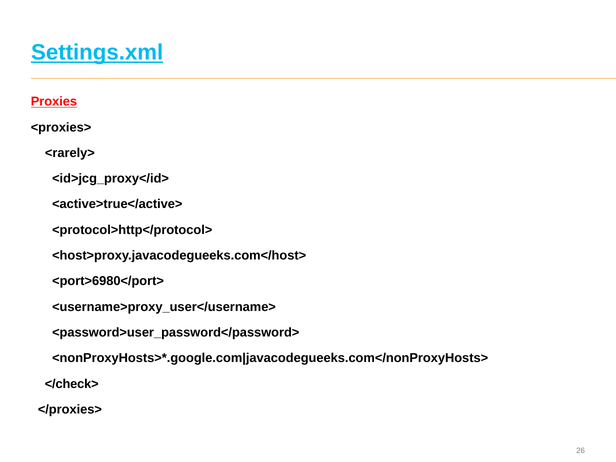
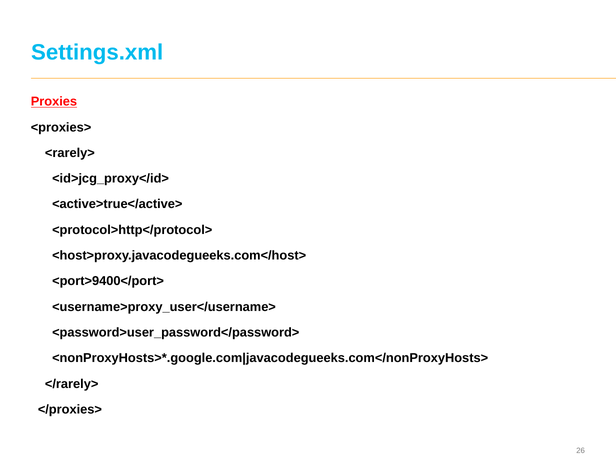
Settings.xml underline: present -> none
<port>6980</port>: <port>6980</port> -> <port>9400</port>
</check>: </check> -> </rarely>
